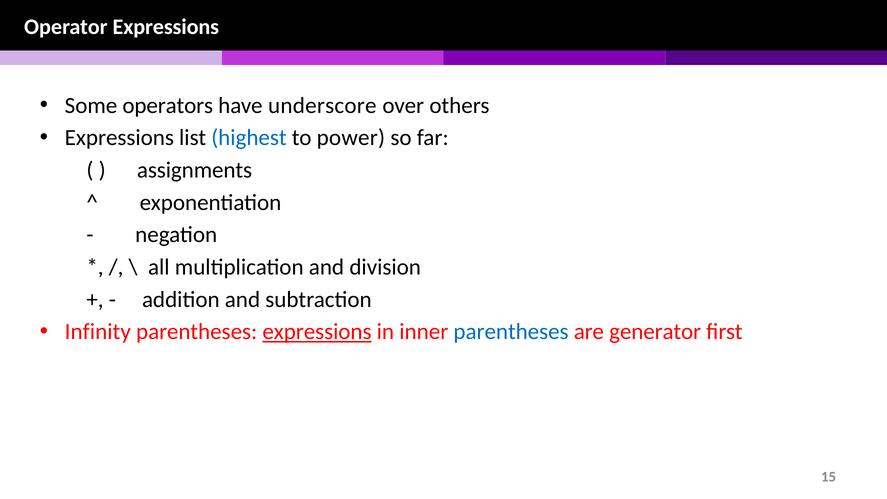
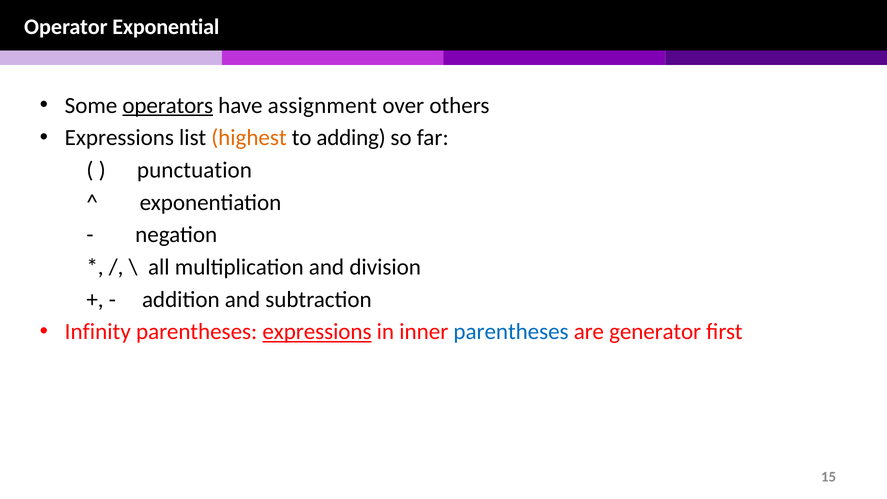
Operator Expressions: Expressions -> Exponential
operators underline: none -> present
underscore: underscore -> assignment
highest colour: blue -> orange
power: power -> adding
assignments: assignments -> punctuation
